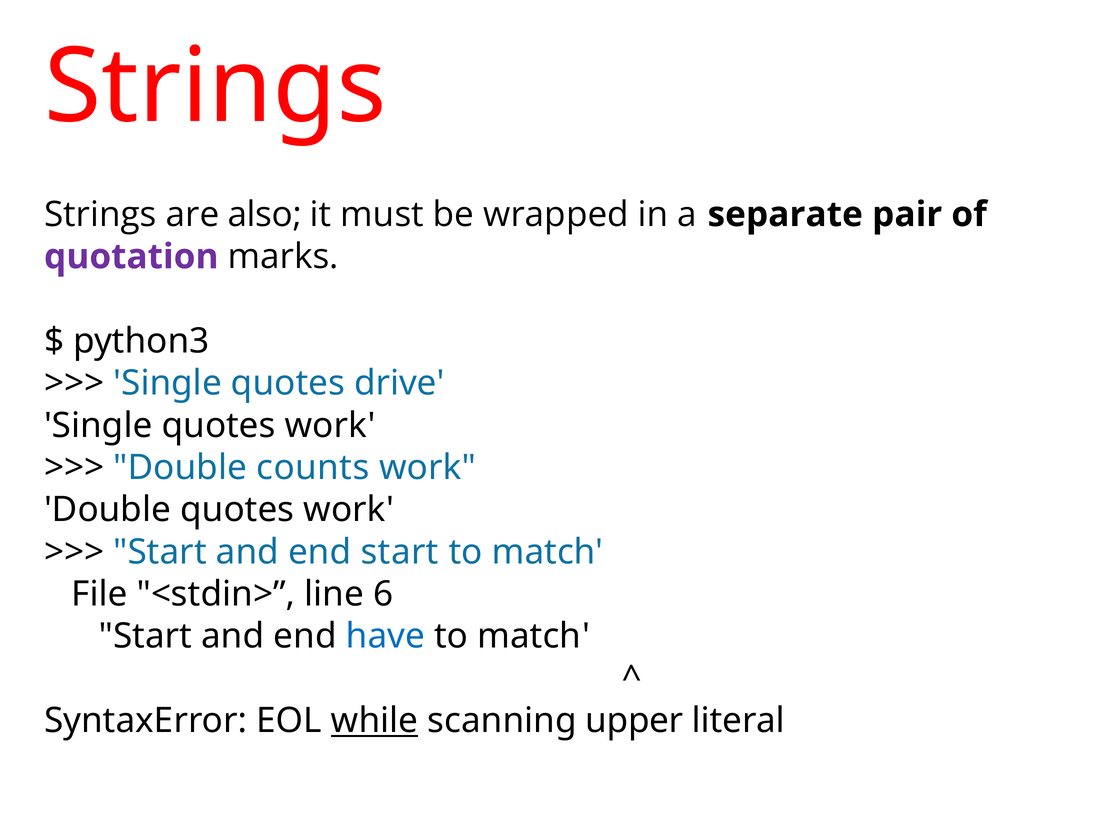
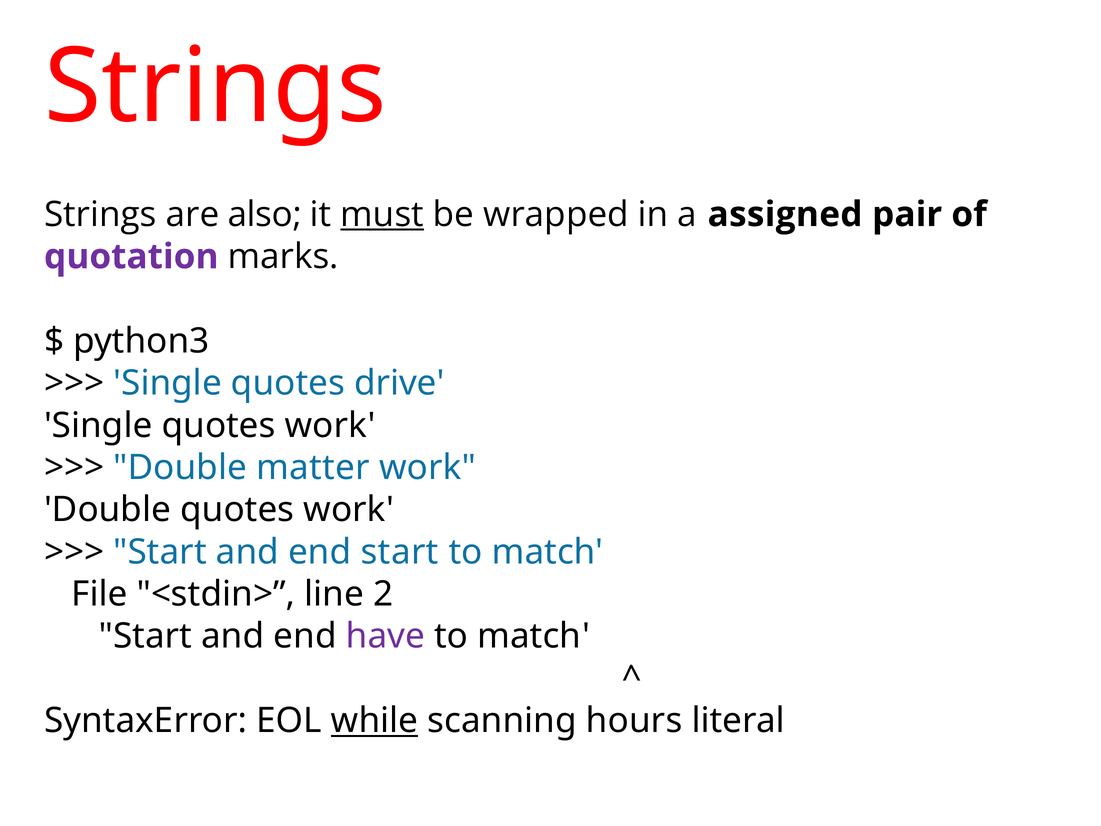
must underline: none -> present
separate: separate -> assigned
counts: counts -> matter
6: 6 -> 2
have colour: blue -> purple
upper: upper -> hours
